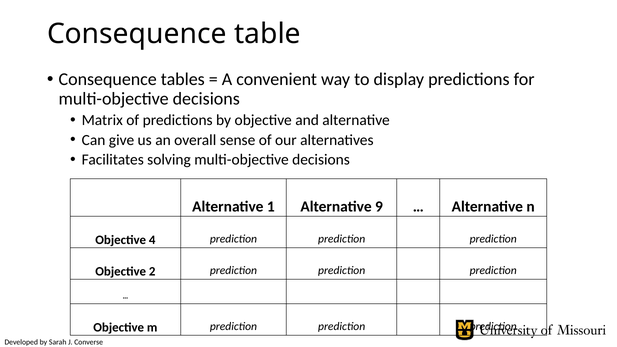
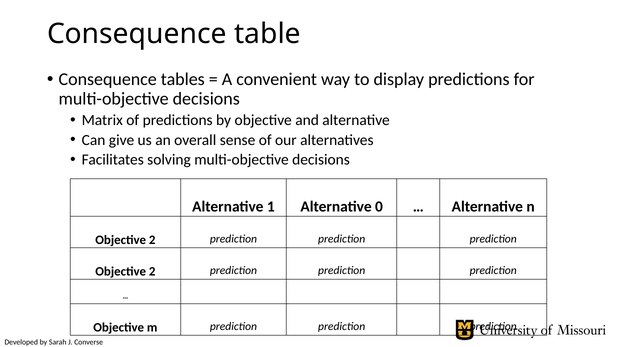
9: 9 -> 0
4 at (152, 240): 4 -> 2
